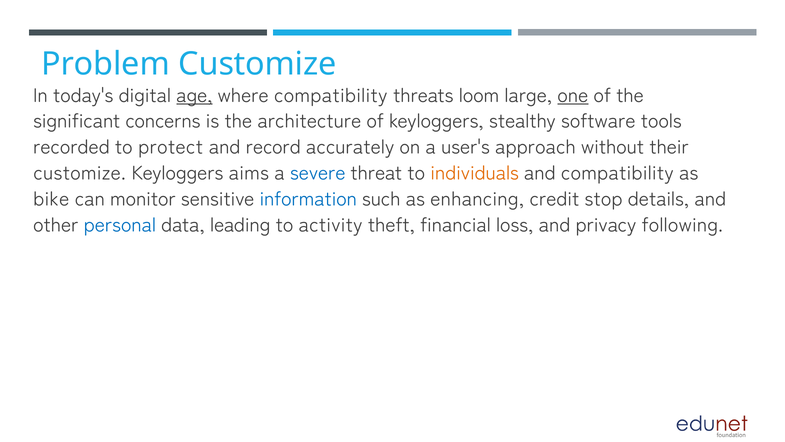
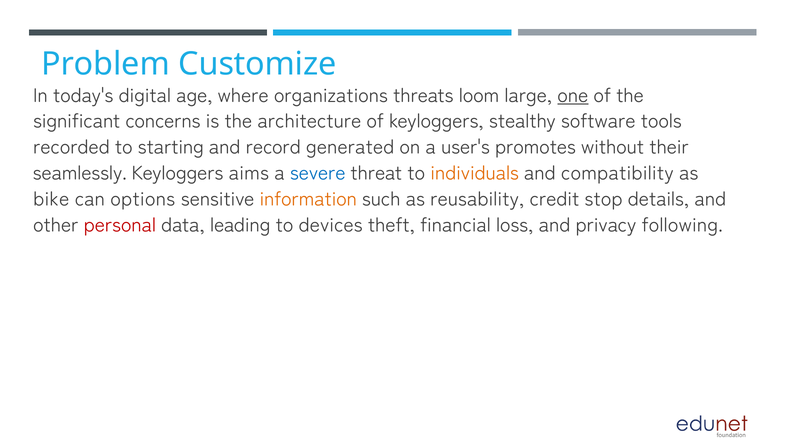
age underline: present -> none
where compatibility: compatibility -> organizations
protect: protect -> starting
accurately: accurately -> generated
approach: approach -> promotes
customize at (80, 173): customize -> seamlessly
monitor: monitor -> options
information colour: blue -> orange
enhancing: enhancing -> reusability
personal colour: blue -> red
activity: activity -> devices
